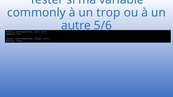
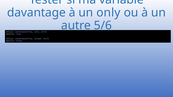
commonly: commonly -> davantage
trop: trop -> only
